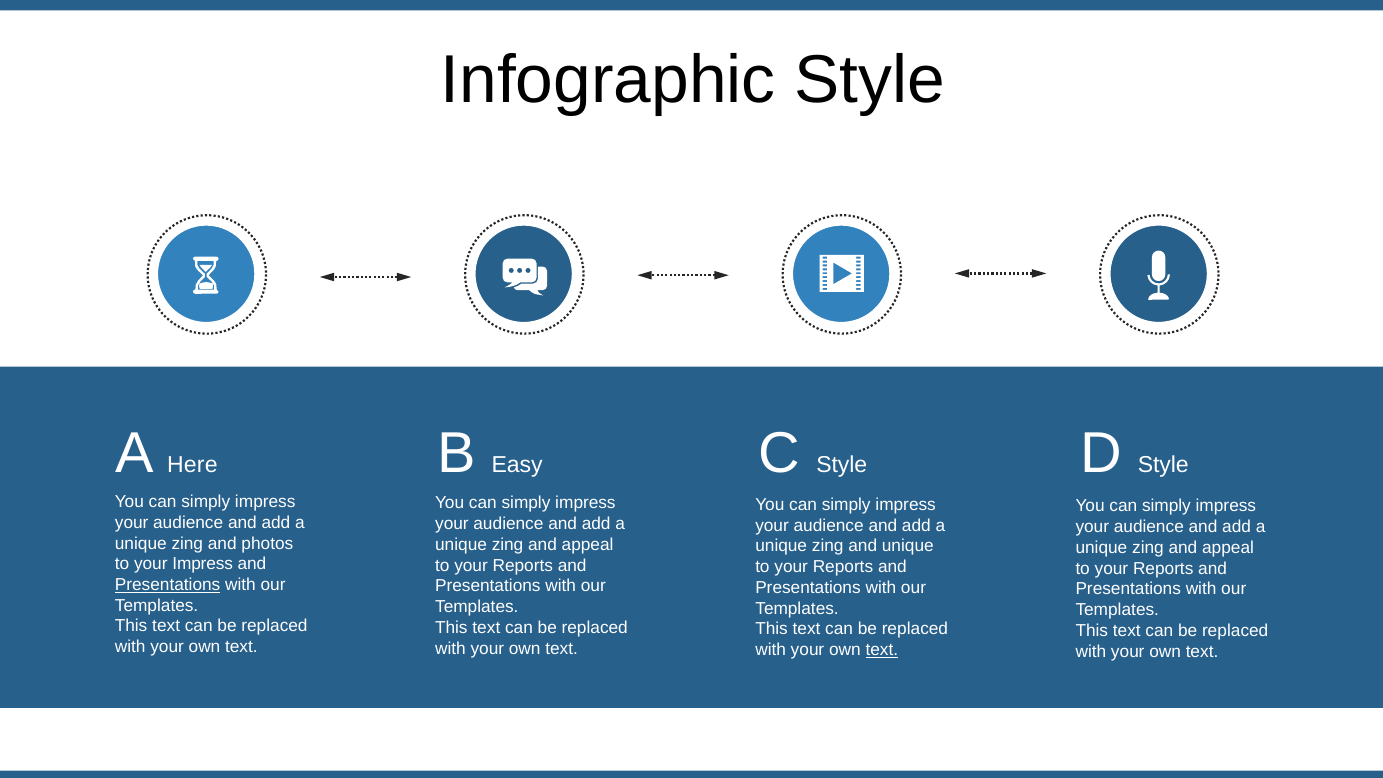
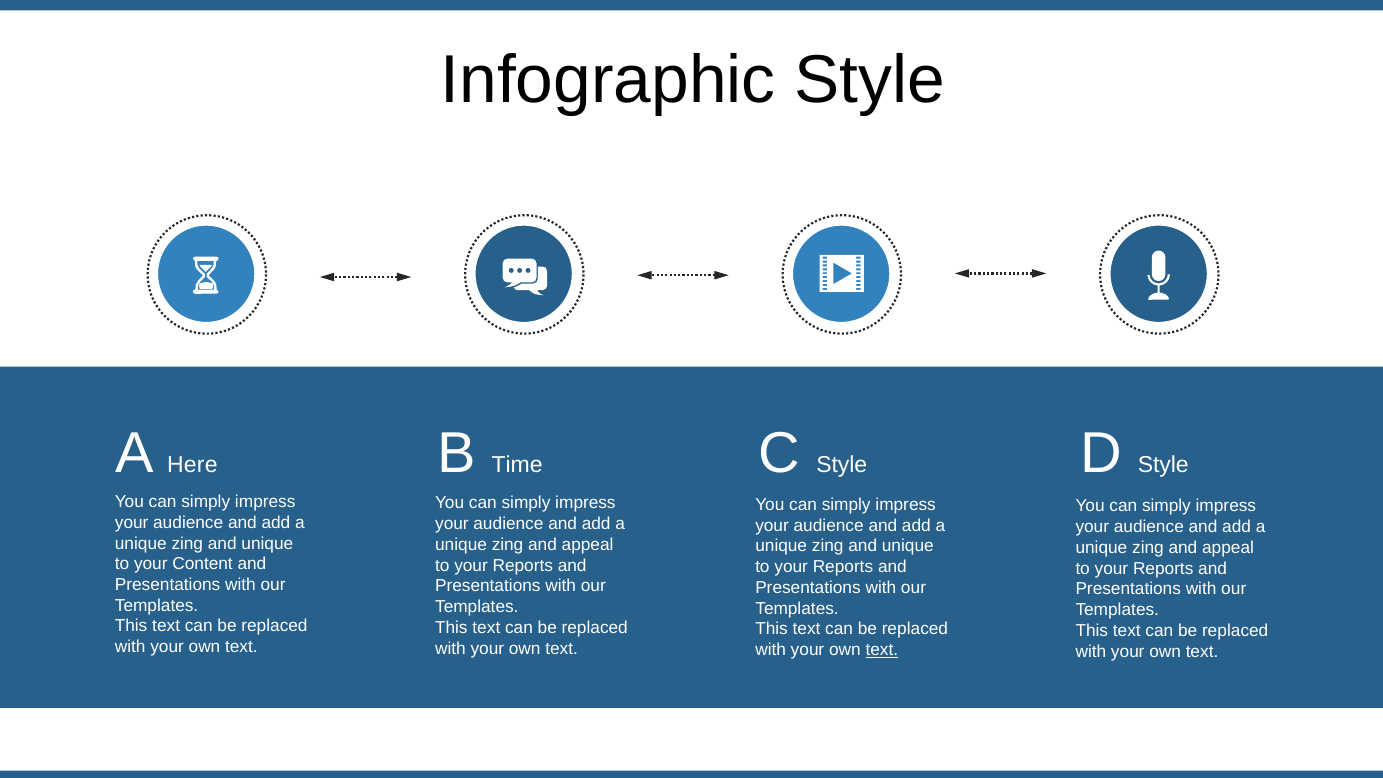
Easy: Easy -> Time
photos at (267, 543): photos -> unique
your Impress: Impress -> Content
Presentations at (168, 585) underline: present -> none
